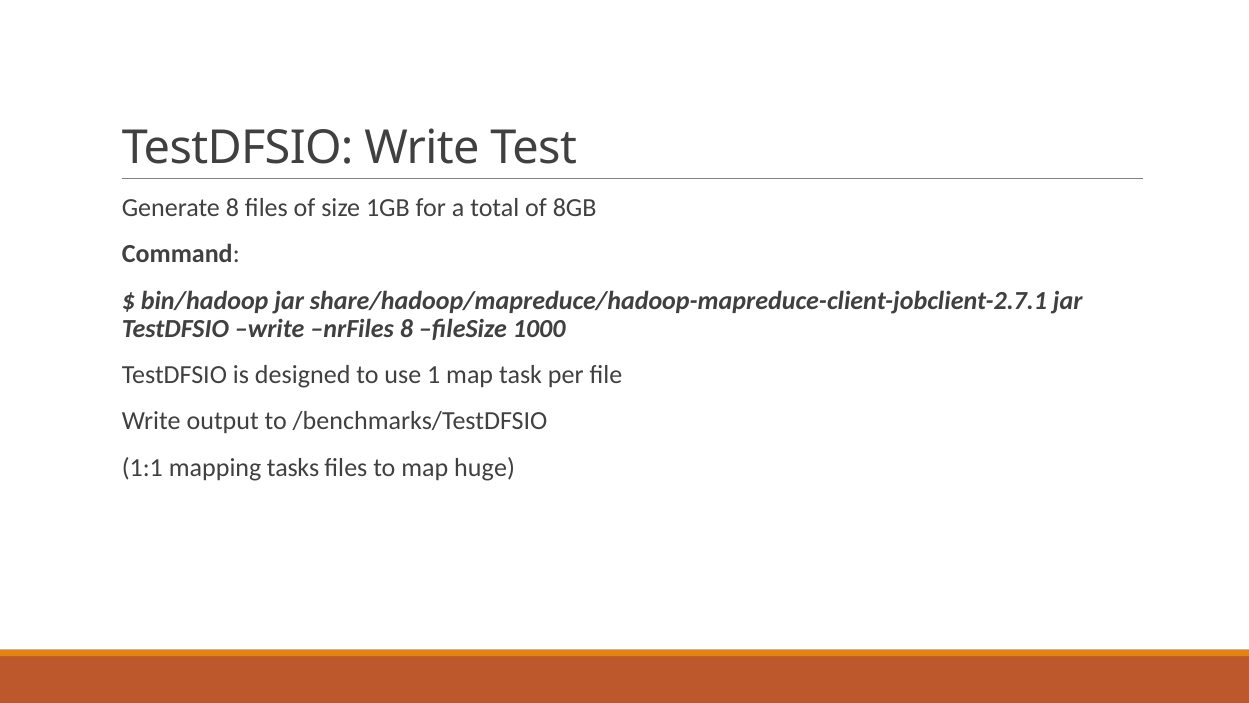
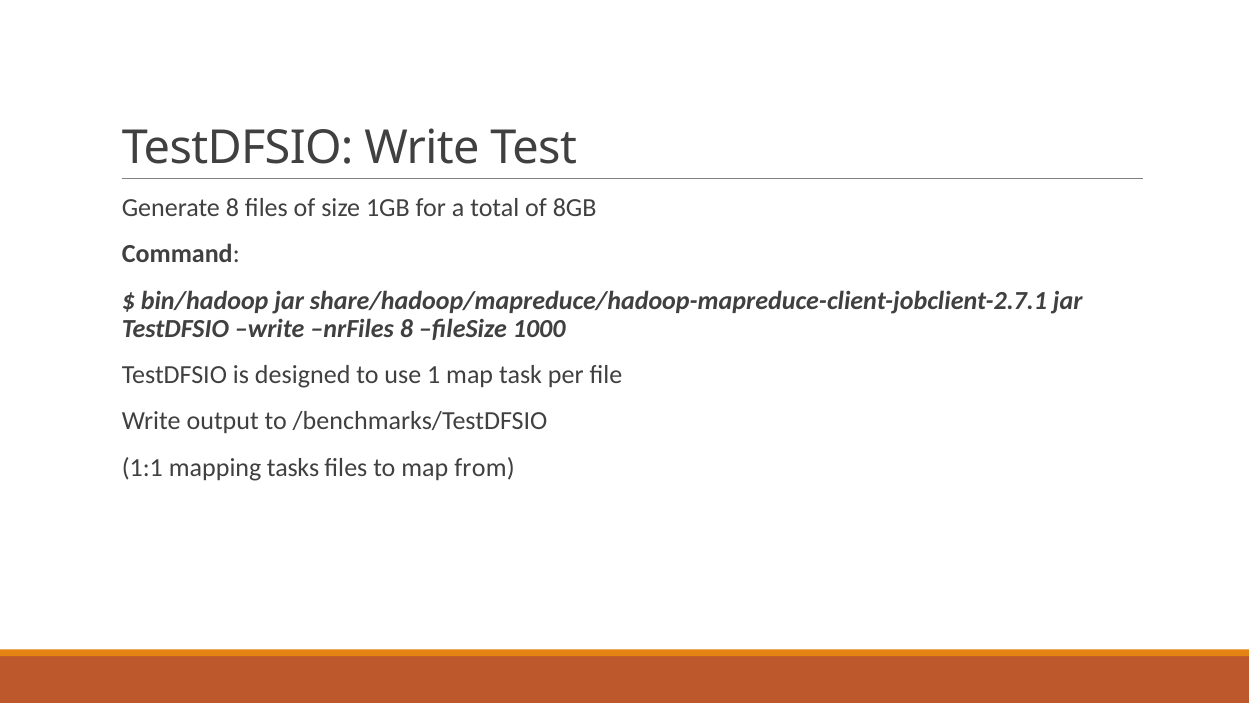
huge: huge -> from
